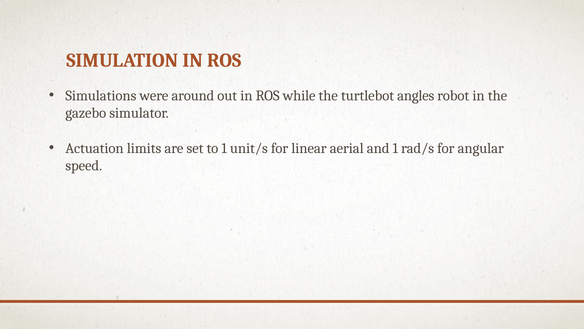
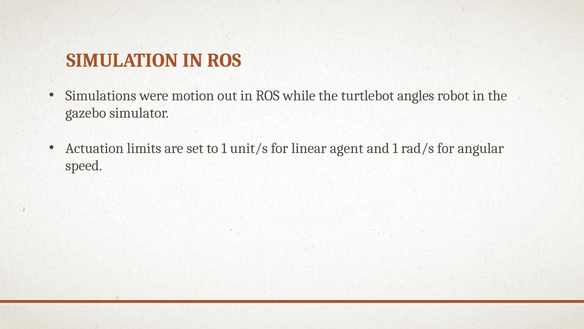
around: around -> motion
aerial: aerial -> agent
